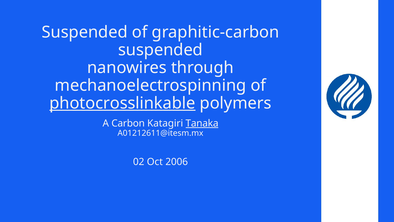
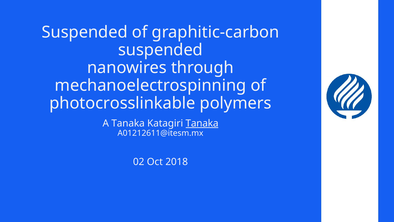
photocrosslinkable underline: present -> none
A Carbon: Carbon -> Tanaka
2006: 2006 -> 2018
